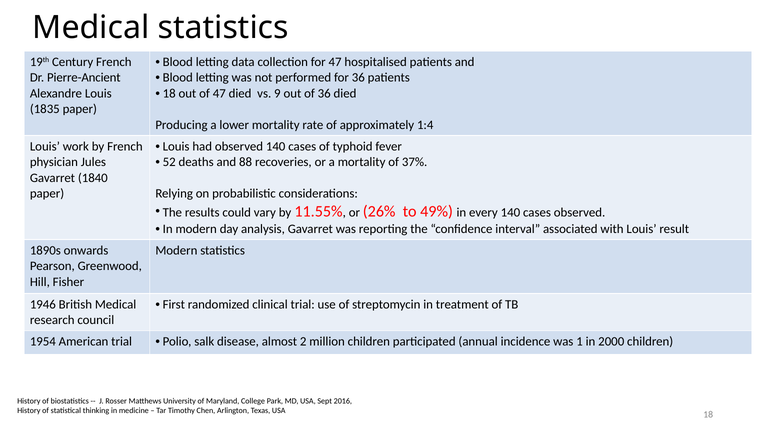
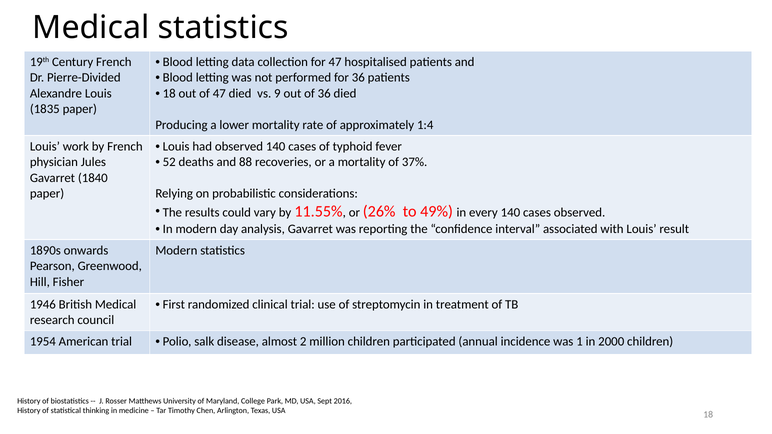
Pierre-Ancient: Pierre-Ancient -> Pierre-Divided
